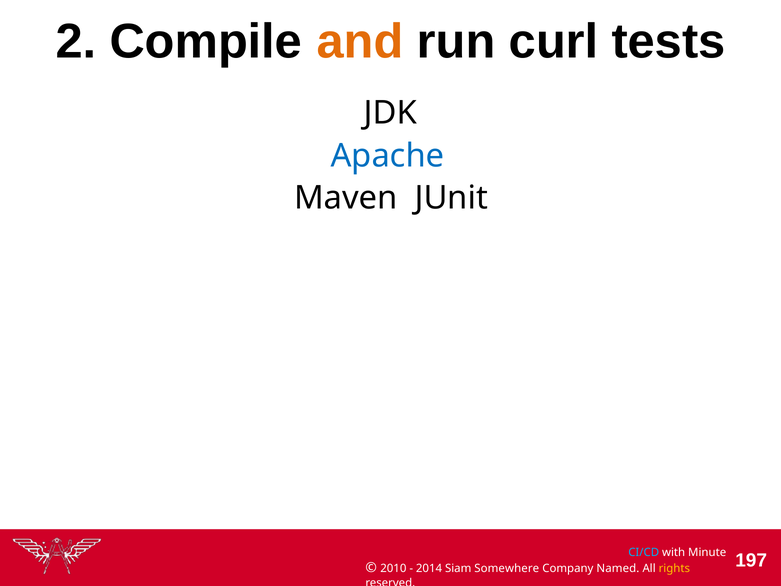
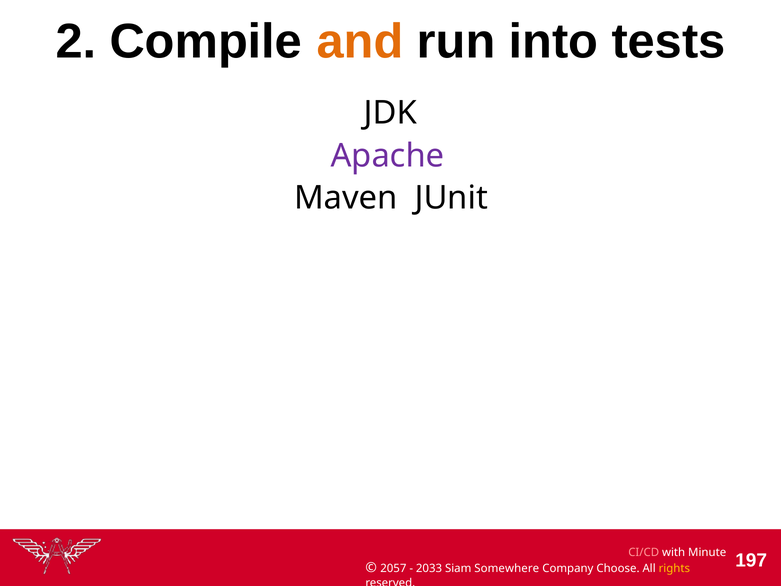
curl: curl -> into
Apache colour: blue -> purple
CI/CD colour: light blue -> pink
2010: 2010 -> 2057
2014: 2014 -> 2033
Named: Named -> Choose
